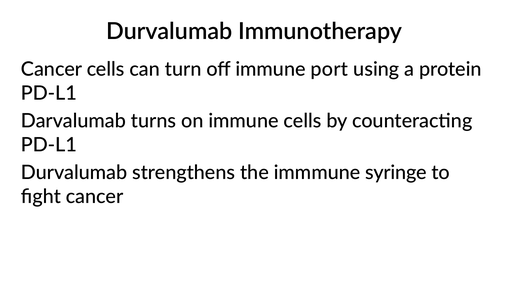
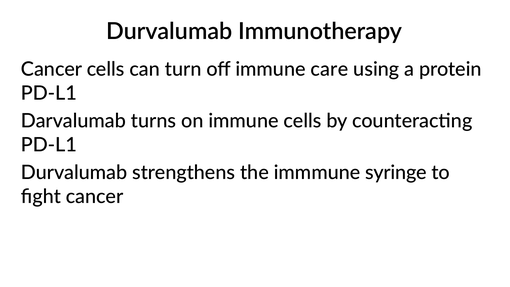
port: port -> care
